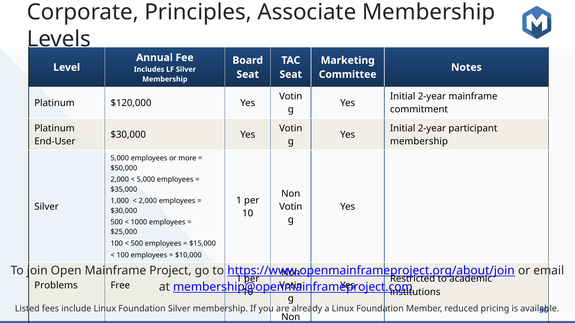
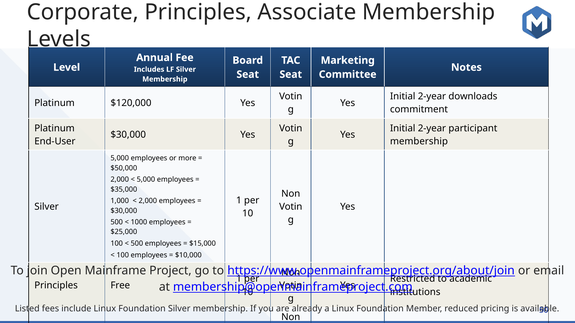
2-year mainframe: mainframe -> downloads
Problems at (56, 286): Problems -> Principles
